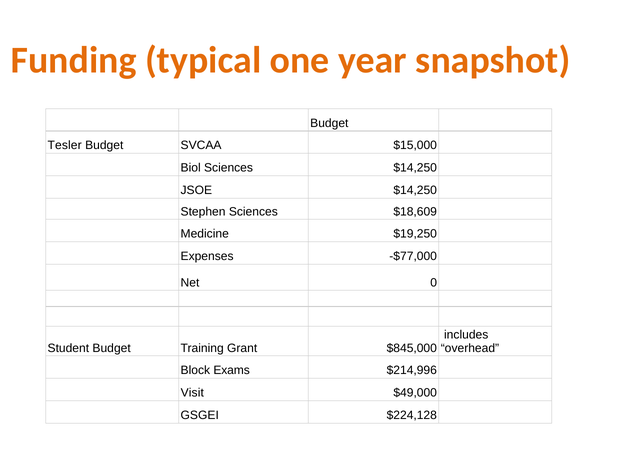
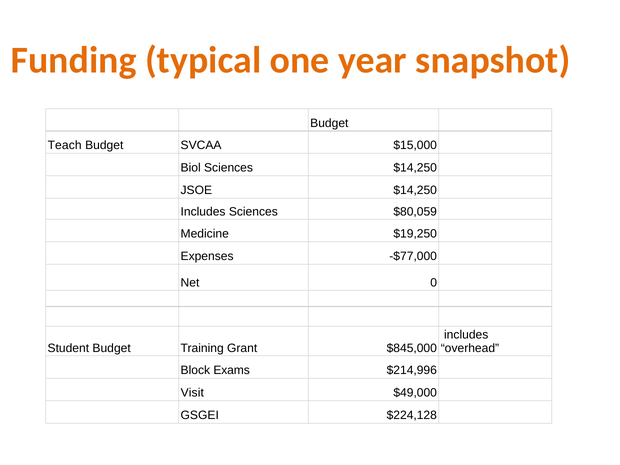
Tesler: Tesler -> Teach
Stephen at (203, 212): Stephen -> Includes
$18,609: $18,609 -> $80,059
